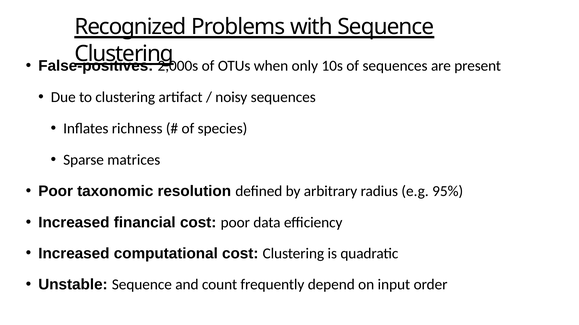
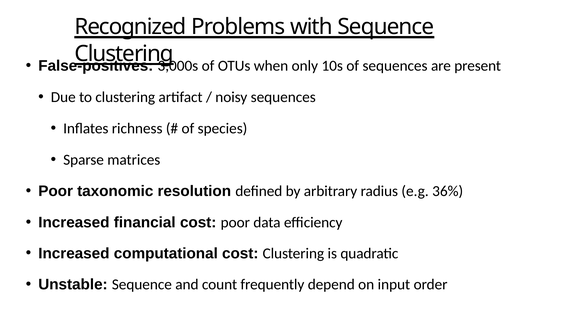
2,000s: 2,000s -> 3,000s
95%: 95% -> 36%
